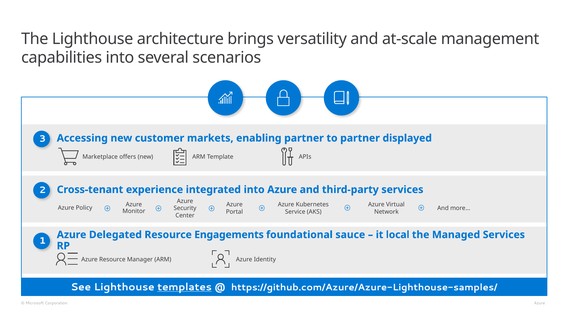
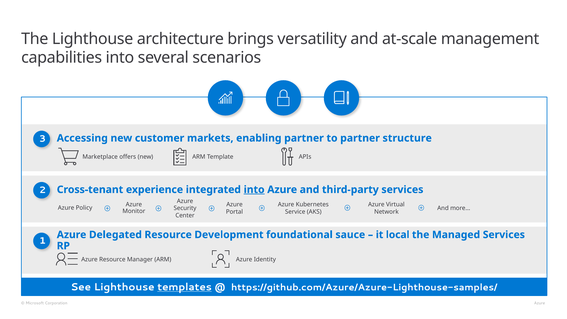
displayed: displayed -> structure
into at (254, 190) underline: none -> present
Engagements: Engagements -> Development
